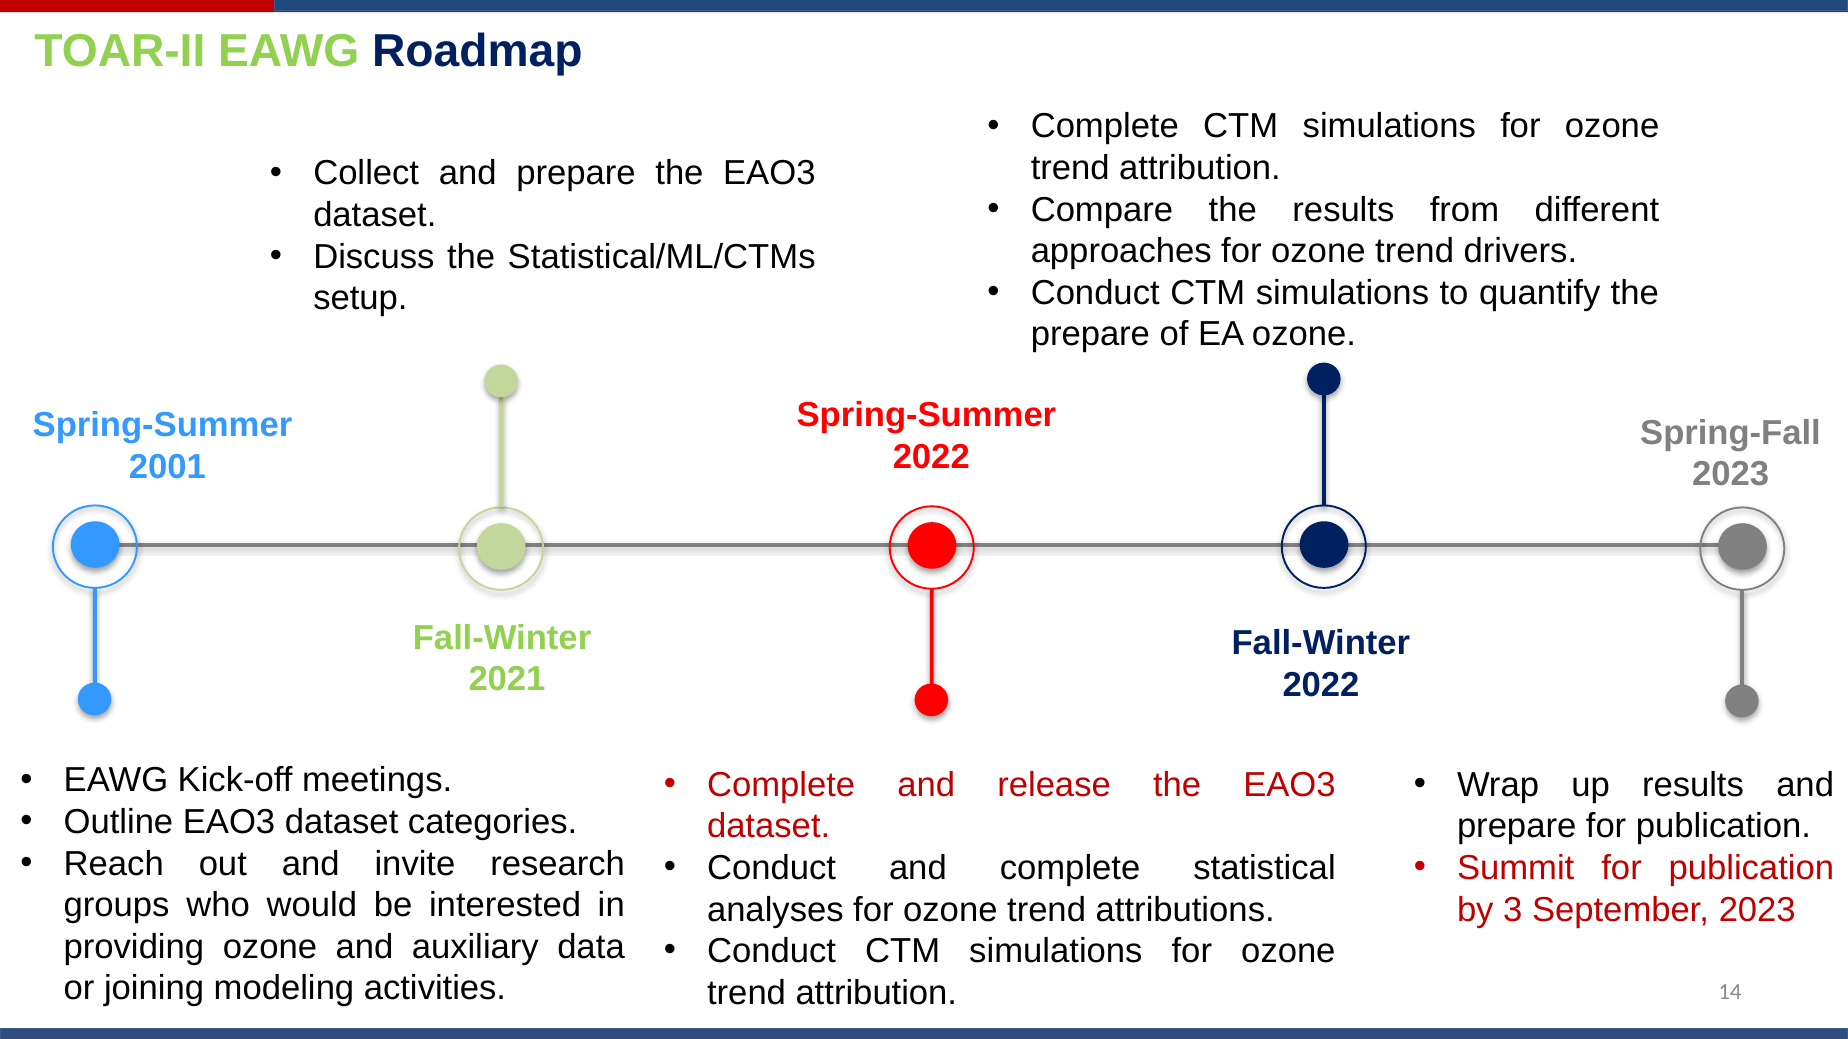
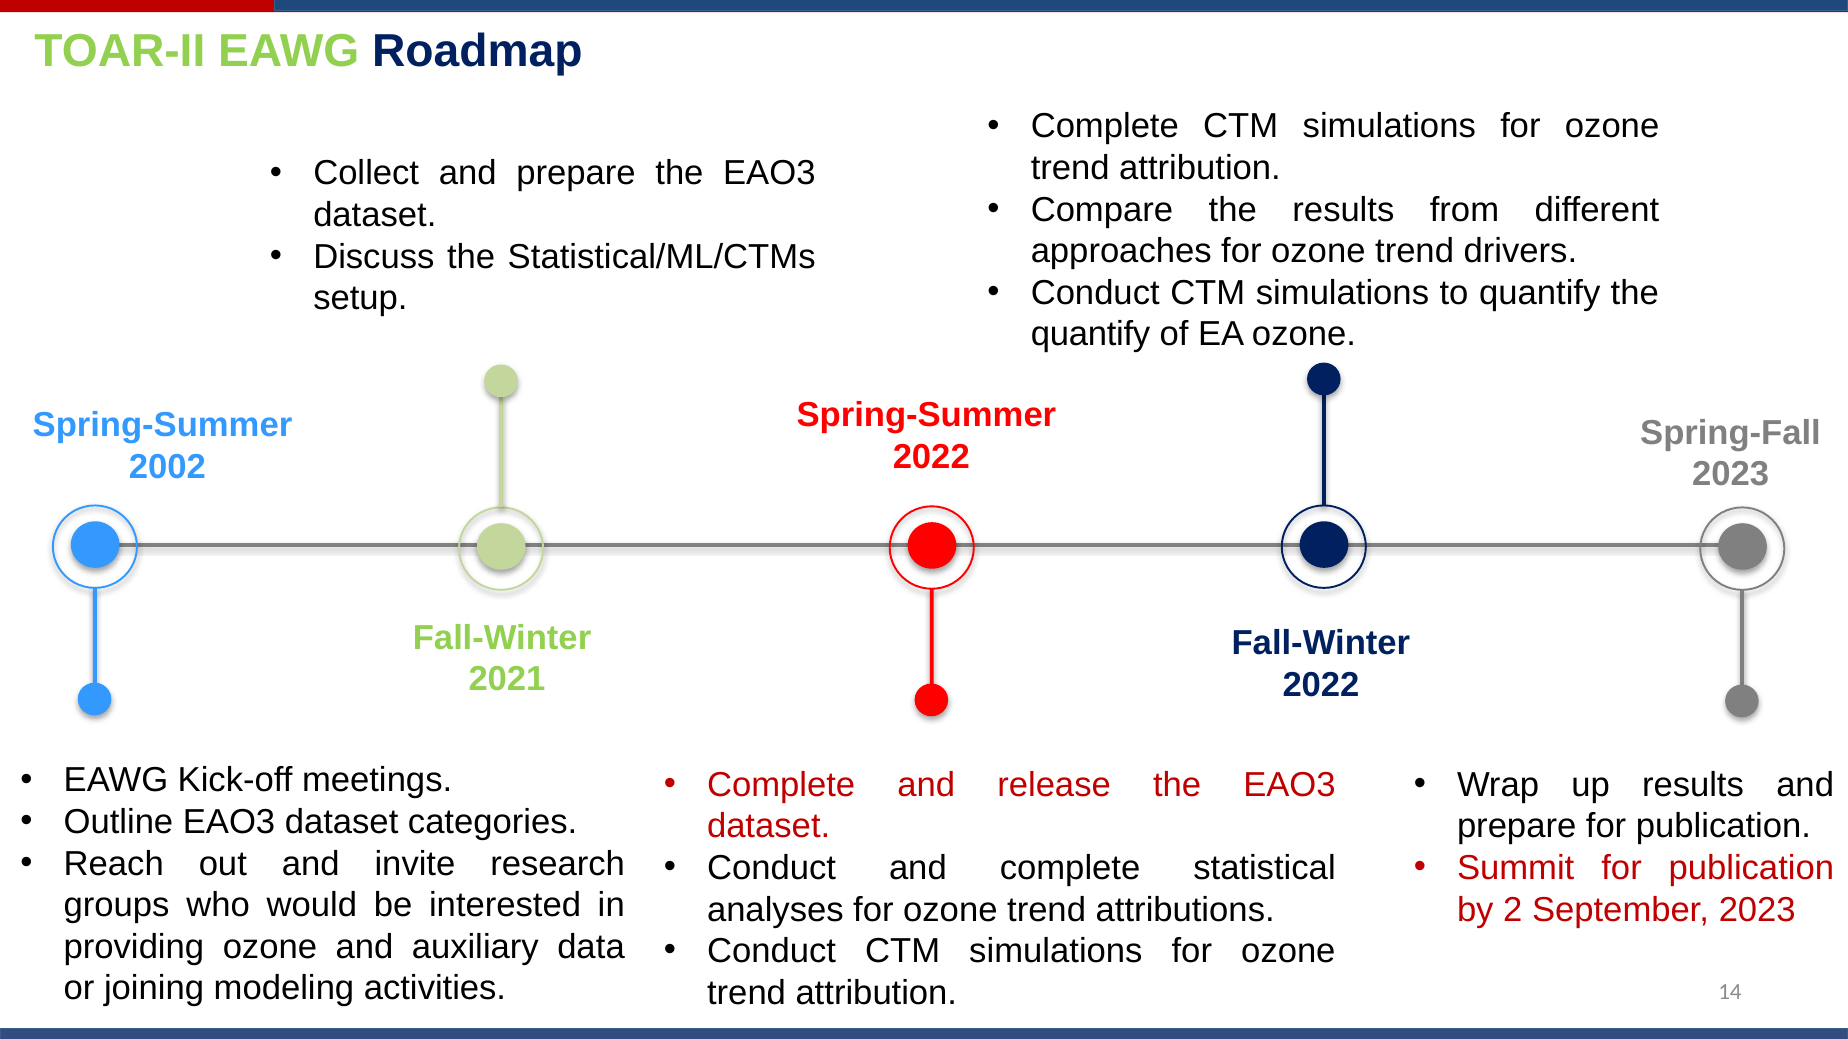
prepare at (1090, 335): prepare -> quantify
2001: 2001 -> 2002
3: 3 -> 2
